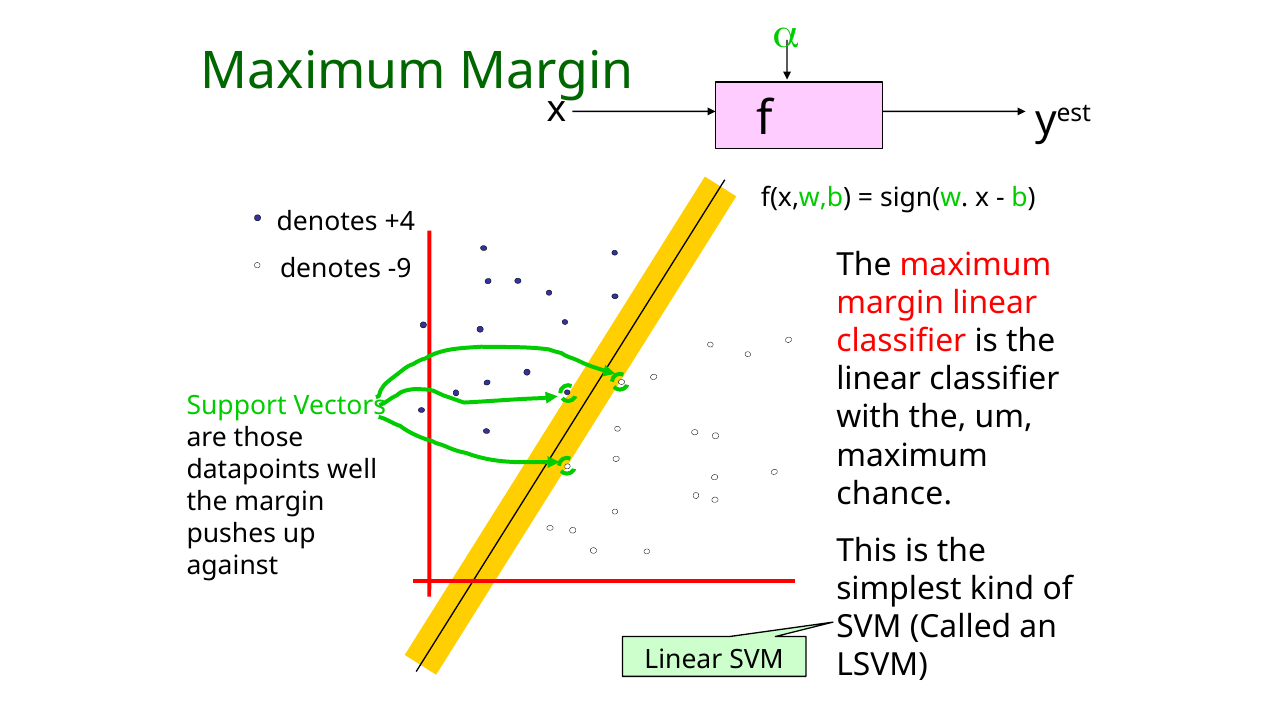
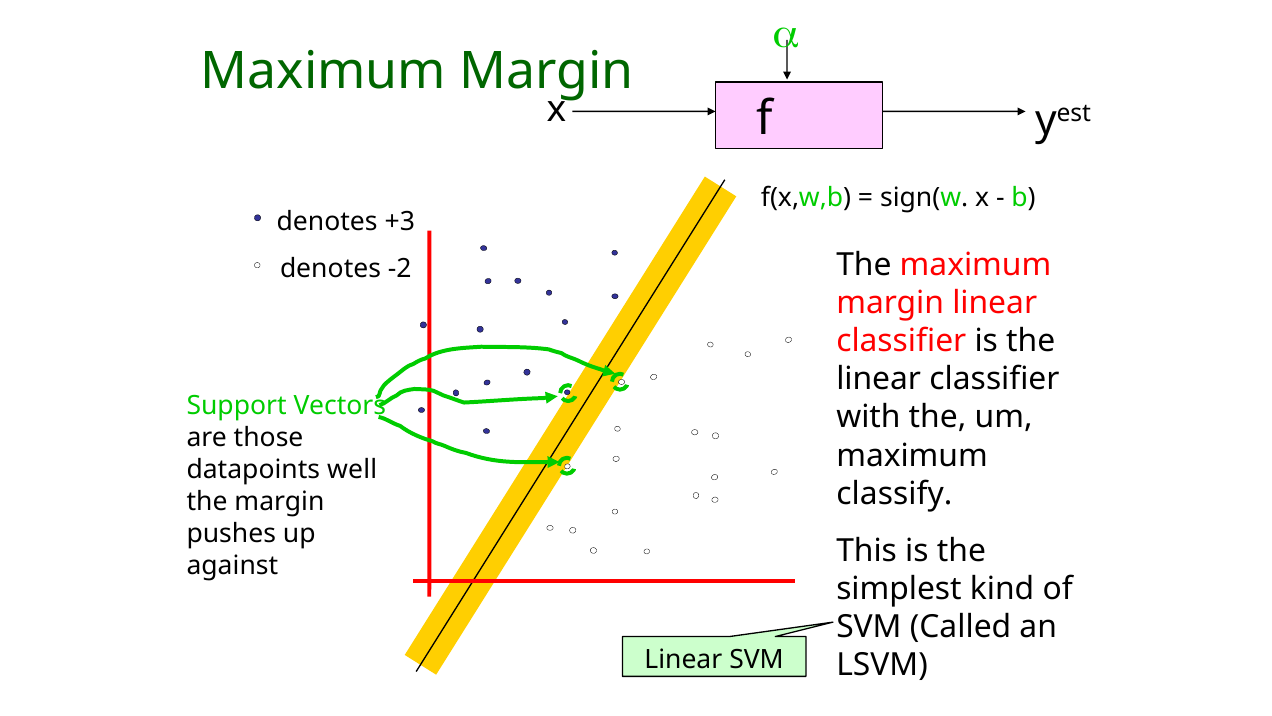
+4: +4 -> +3
-9: -9 -> -2
chance: chance -> classify
